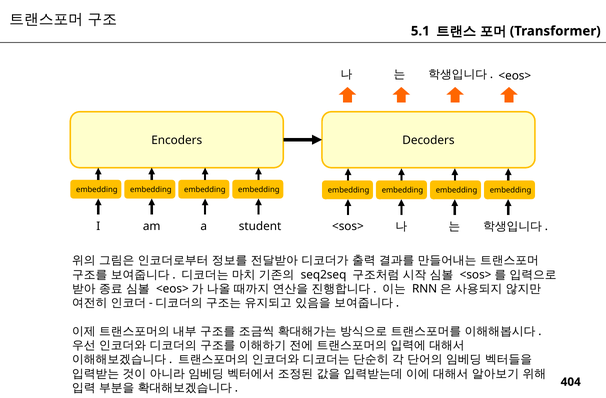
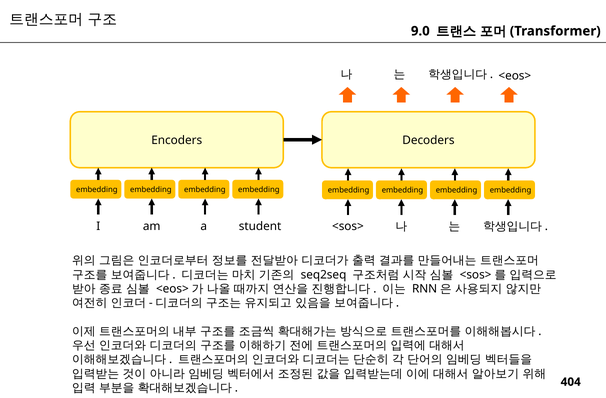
5.1: 5.1 -> 9.0
